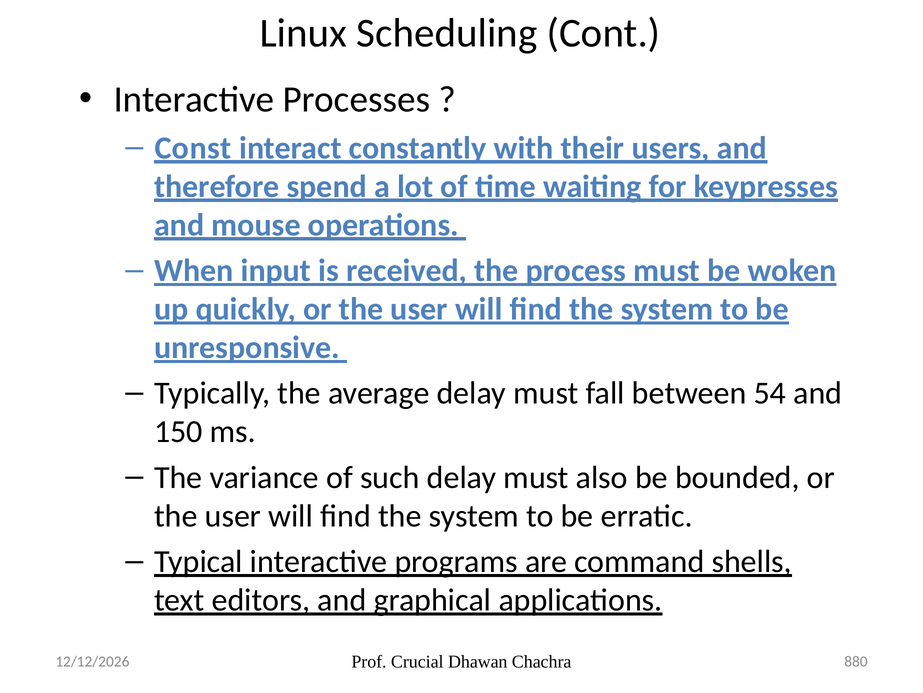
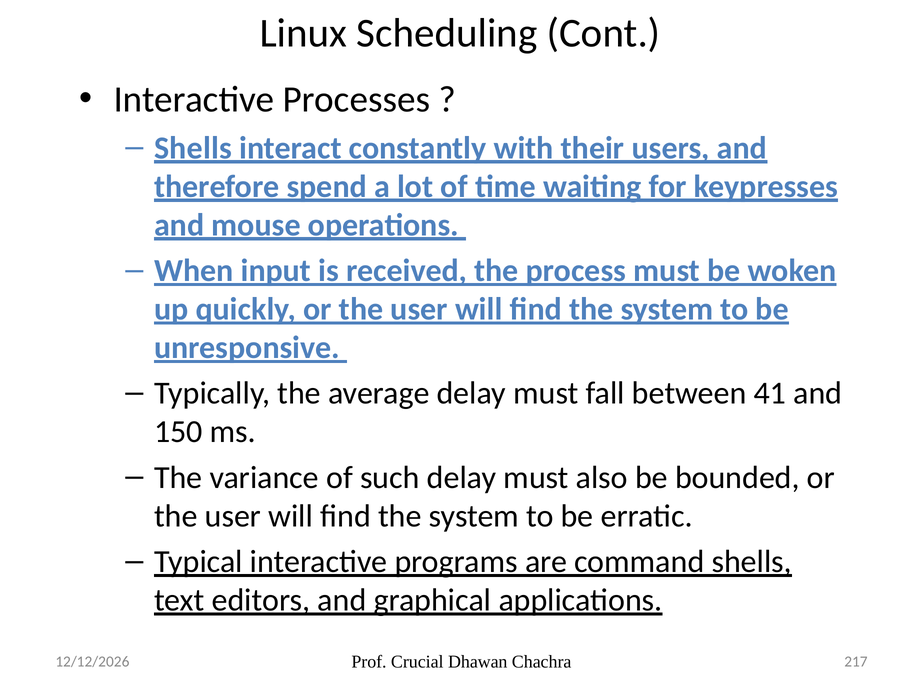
Const at (193, 148): Const -> Shells
54: 54 -> 41
880: 880 -> 217
